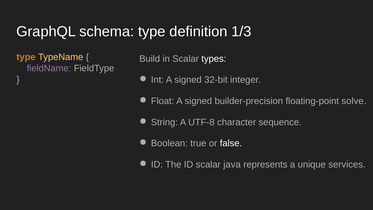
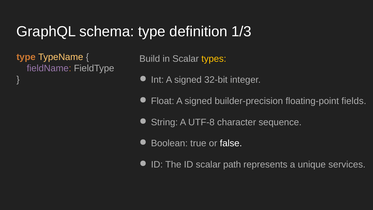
types colour: white -> yellow
solve: solve -> fields
java: java -> path
